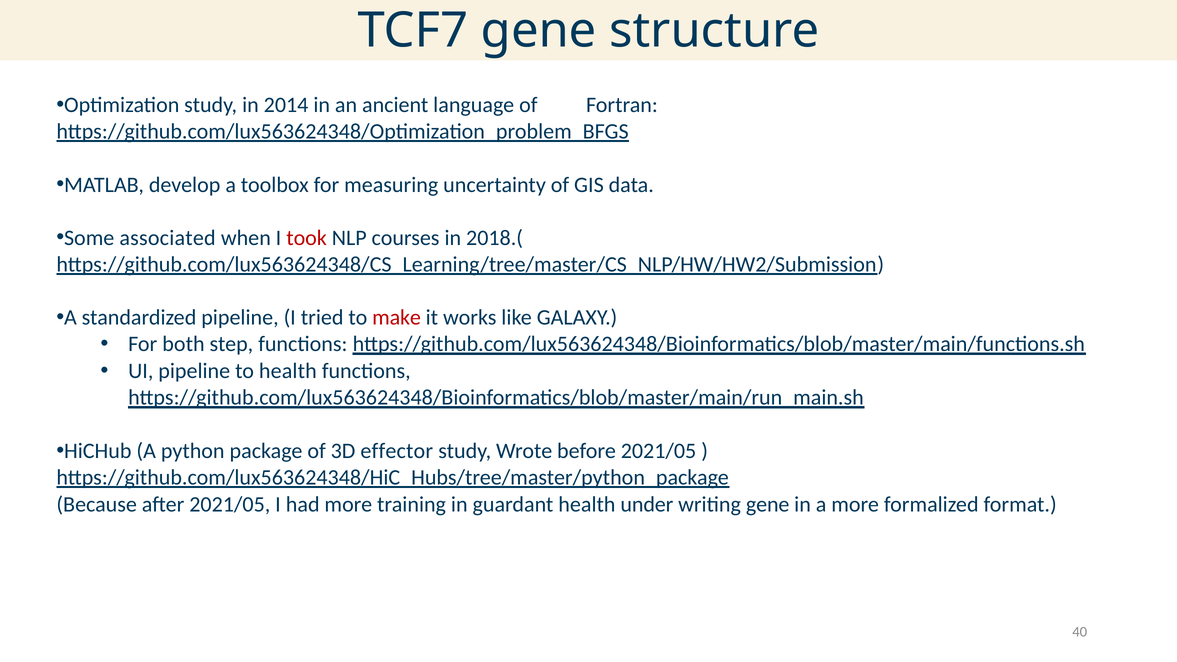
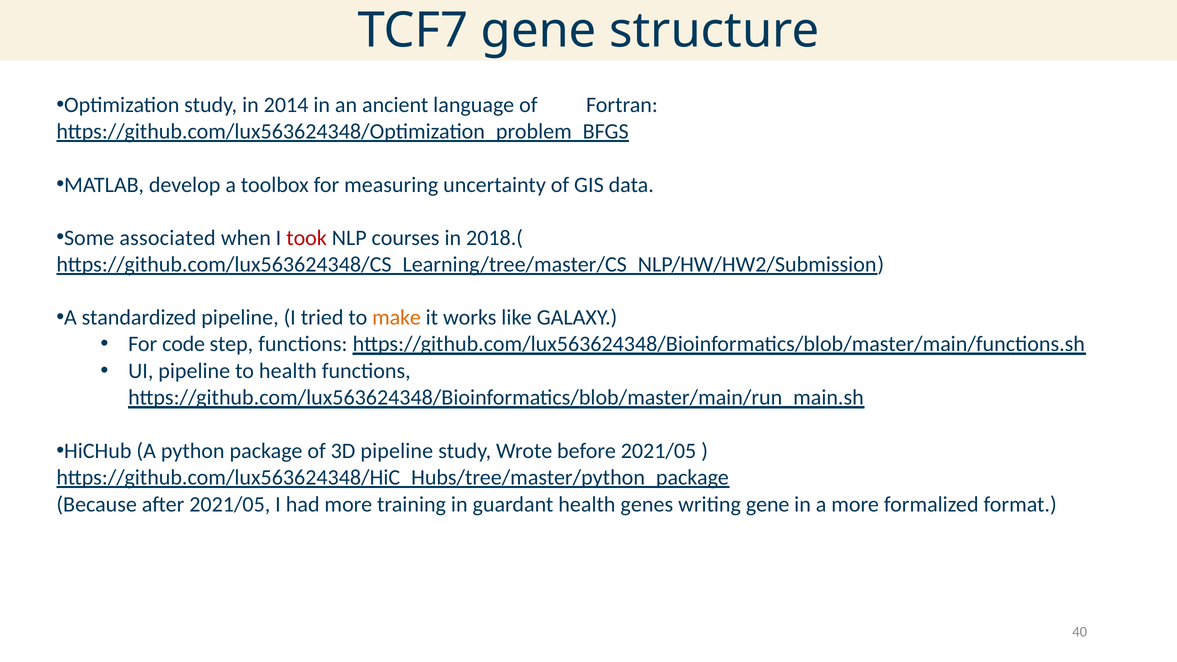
make colour: red -> orange
both: both -> code
3D effector: effector -> pipeline
under: under -> genes
